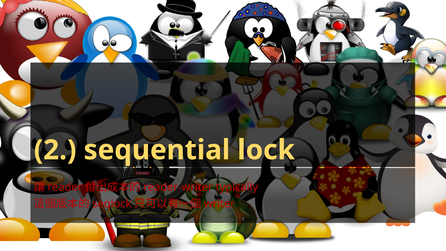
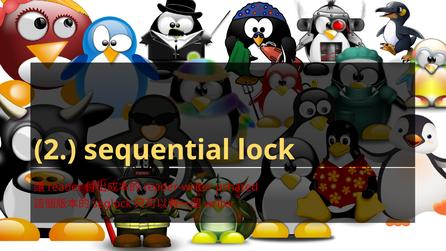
typically: typically -> pshared
